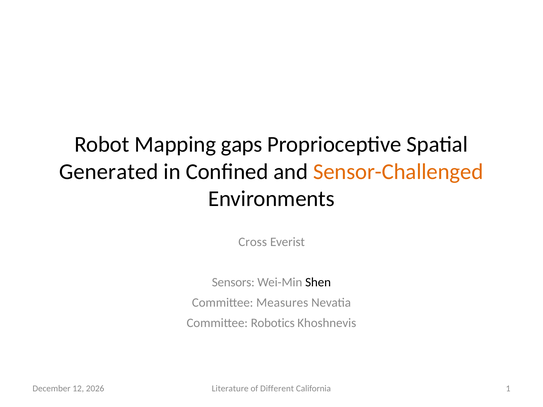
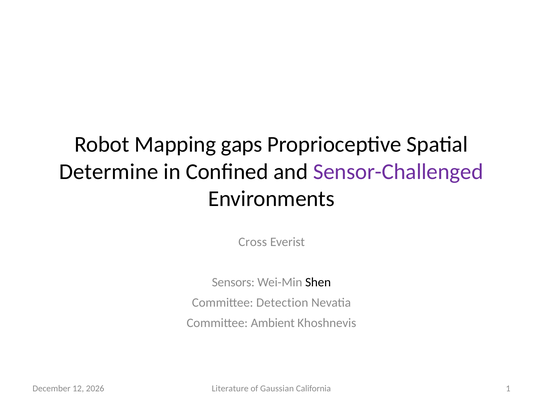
Generated: Generated -> Determine
Sensor-Challenged colour: orange -> purple
Measures: Measures -> Detection
Robotics: Robotics -> Ambient
Different: Different -> Gaussian
